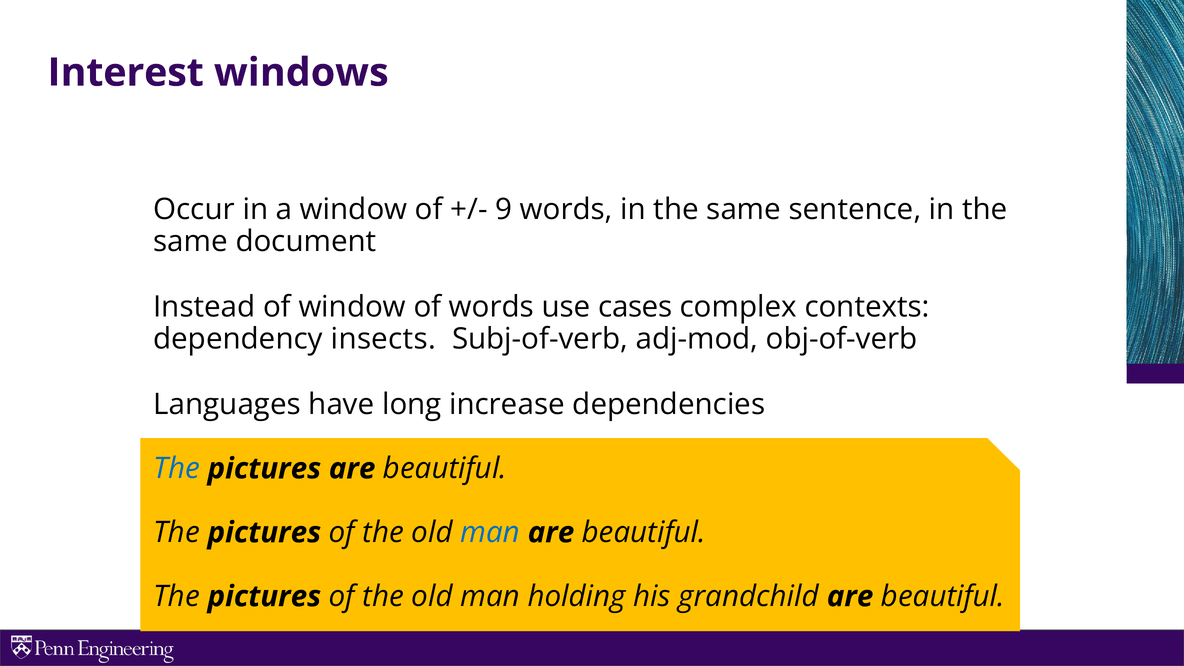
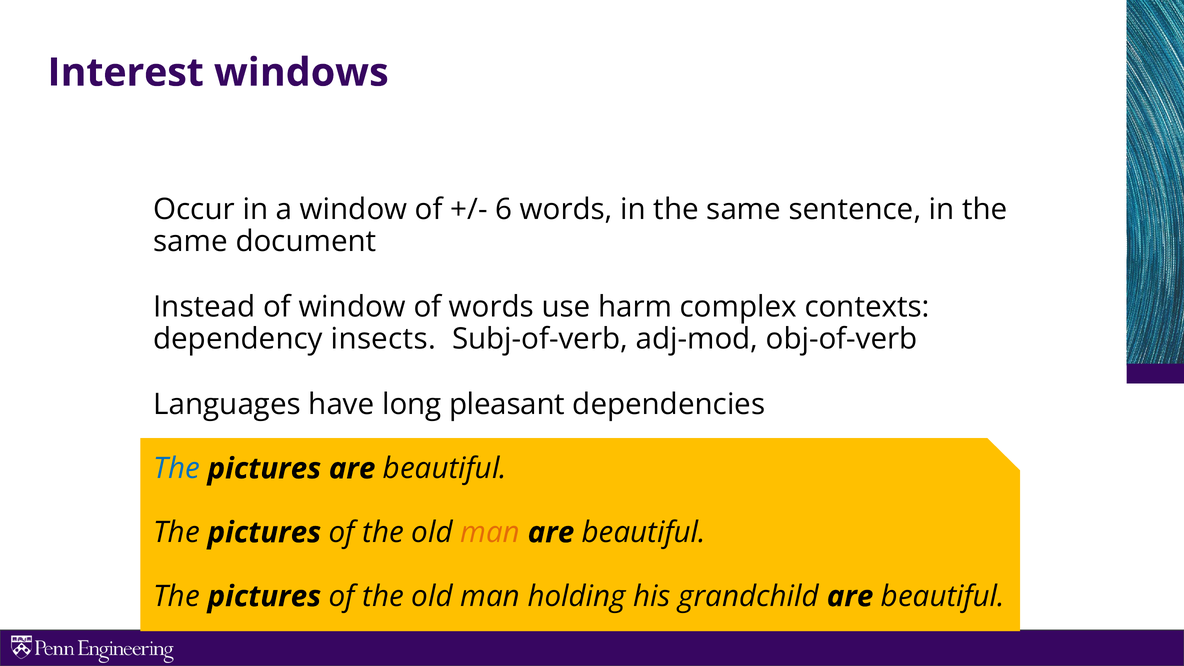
9: 9 -> 6
cases: cases -> harm
increase: increase -> pleasant
man at (490, 533) colour: blue -> orange
